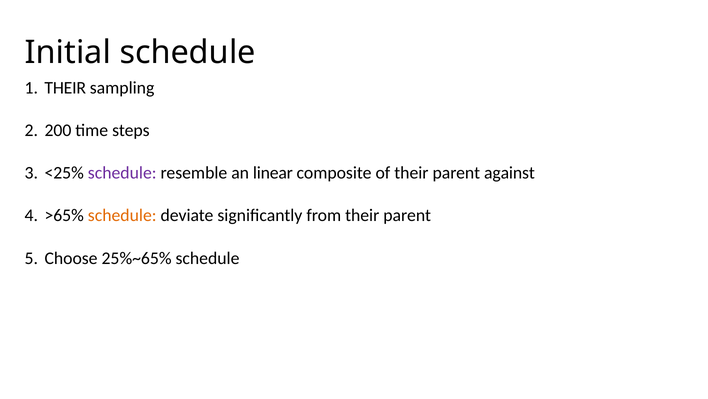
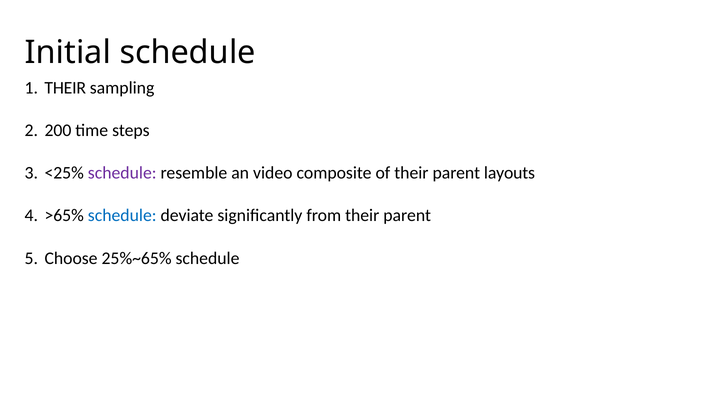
linear: linear -> video
against: against -> layouts
schedule at (122, 215) colour: orange -> blue
